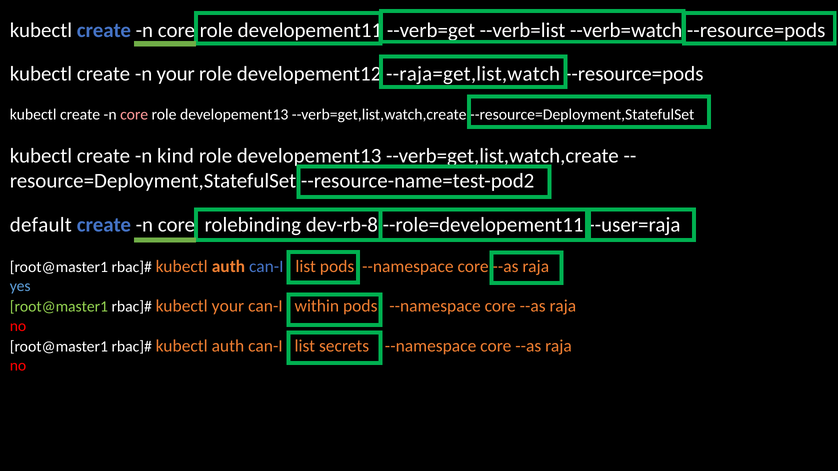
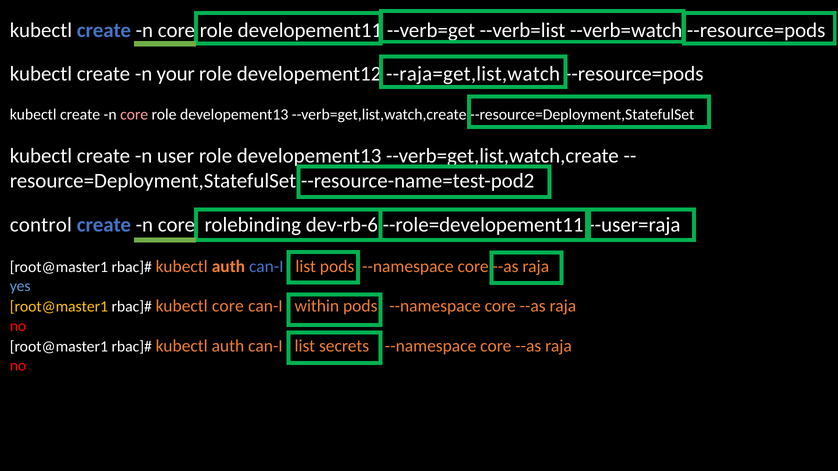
kind: kind -> user
default: default -> control
dev-rb-8: dev-rb-8 -> dev-rb-6
root@master1 at (59, 307) colour: light green -> yellow
kubectl your: your -> core
